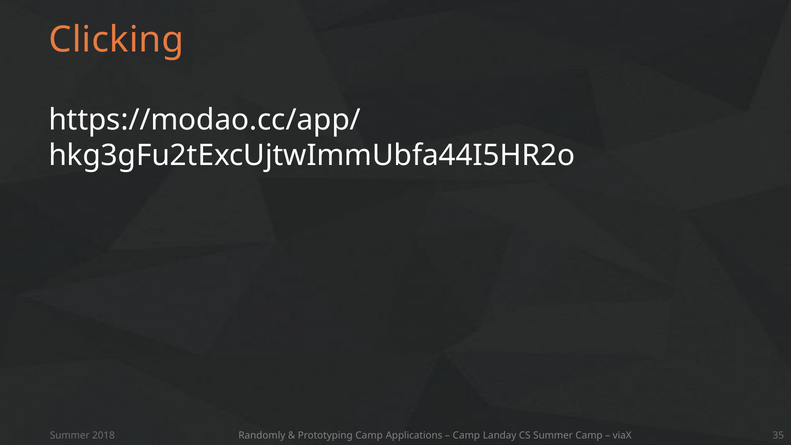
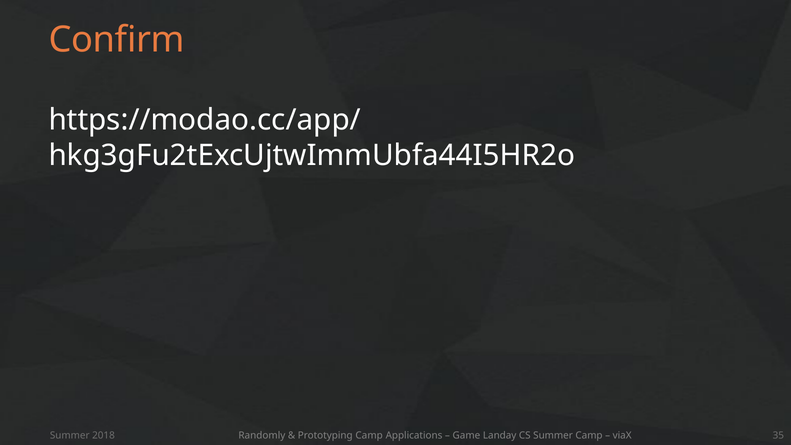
Clicking: Clicking -> Confirm
Camp at (466, 435): Camp -> Game
